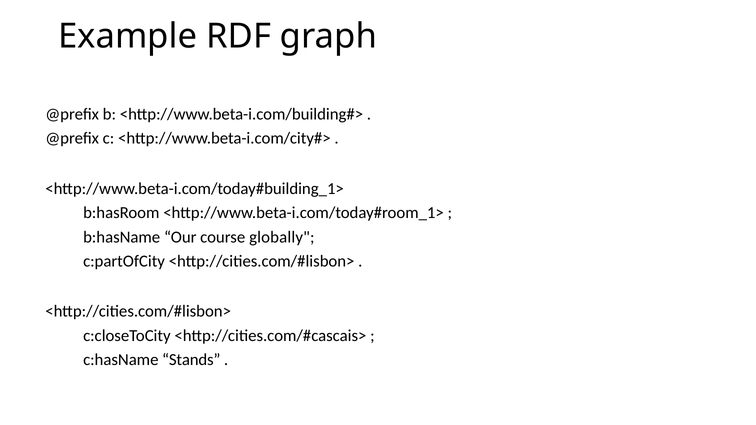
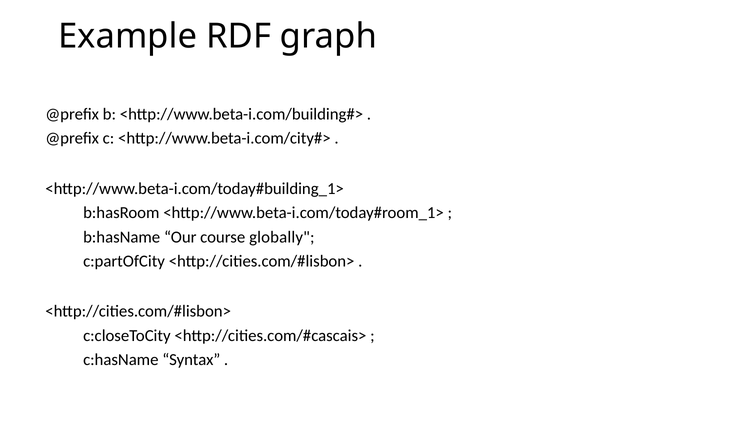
Stands: Stands -> Syntax
